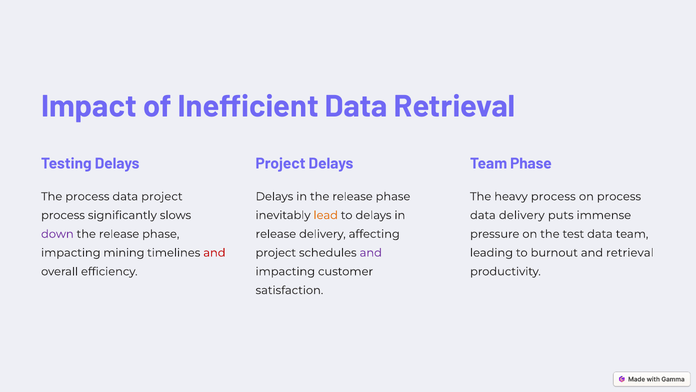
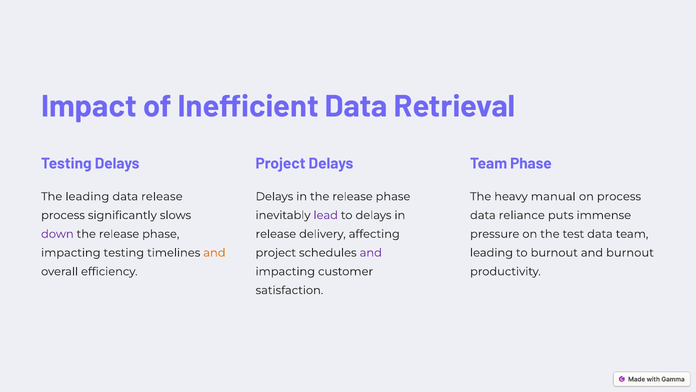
The process: process -> leading
data project: project -> release
heavy process: process -> manual
lead colour: orange -> purple
data delivery: delivery -> reliance
impacting mining: mining -> testing
and at (214, 252) colour: red -> orange
and retrieval: retrieval -> burnout
